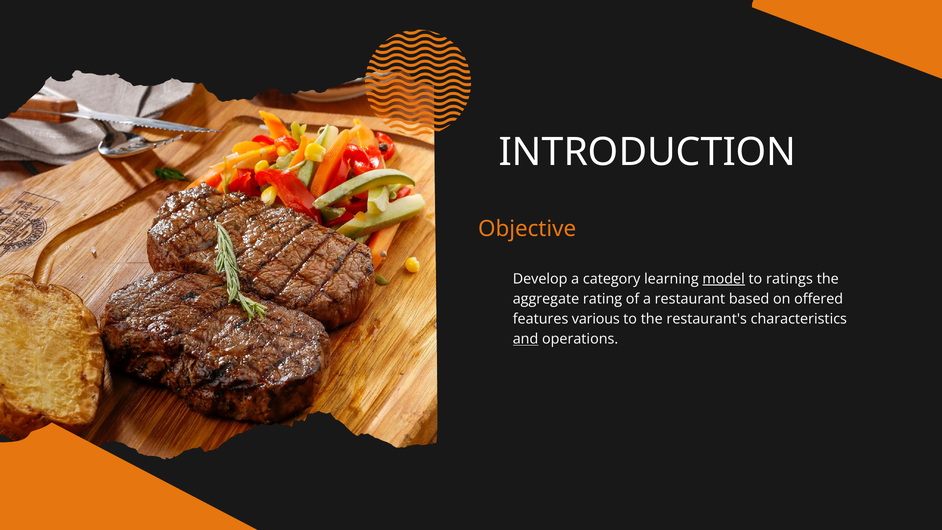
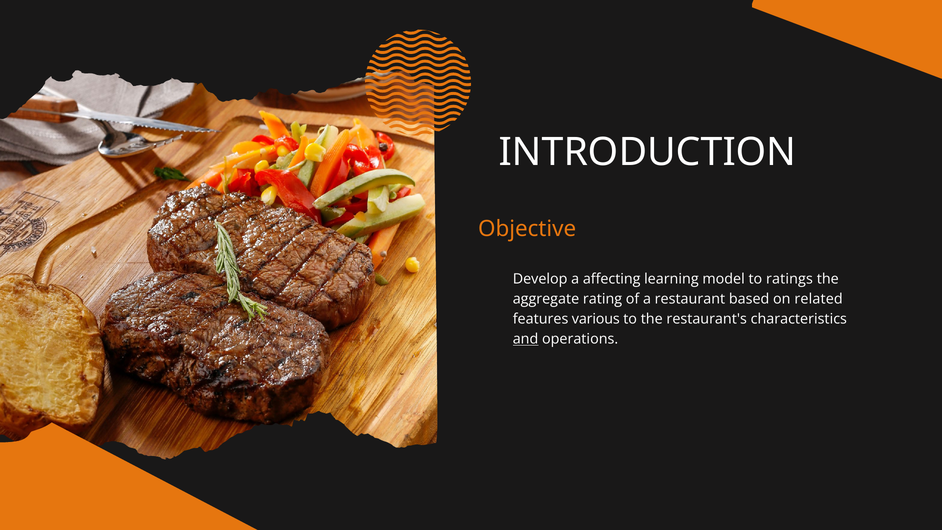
category: category -> affecting
model underline: present -> none
offered: offered -> related
